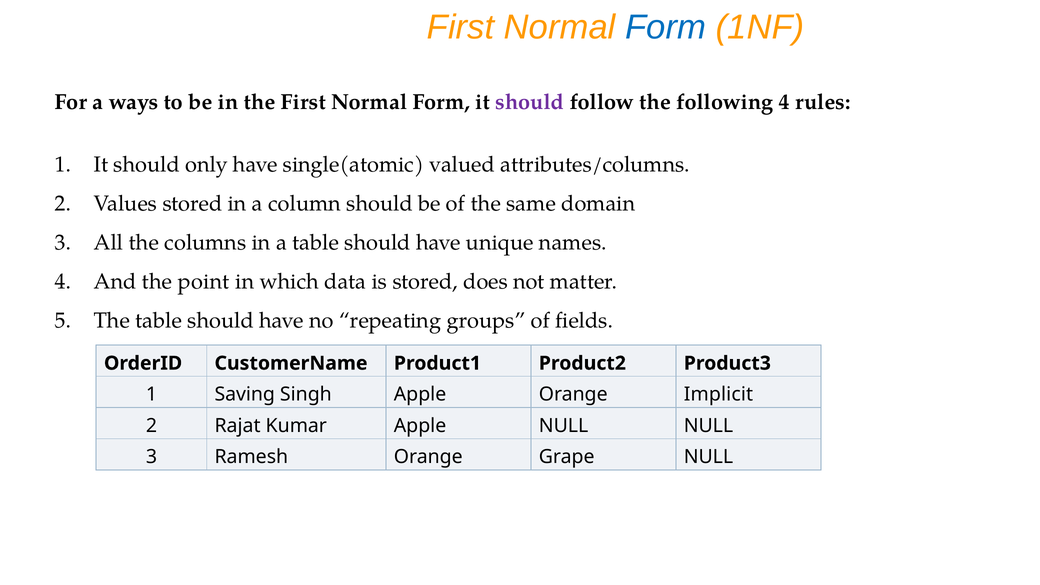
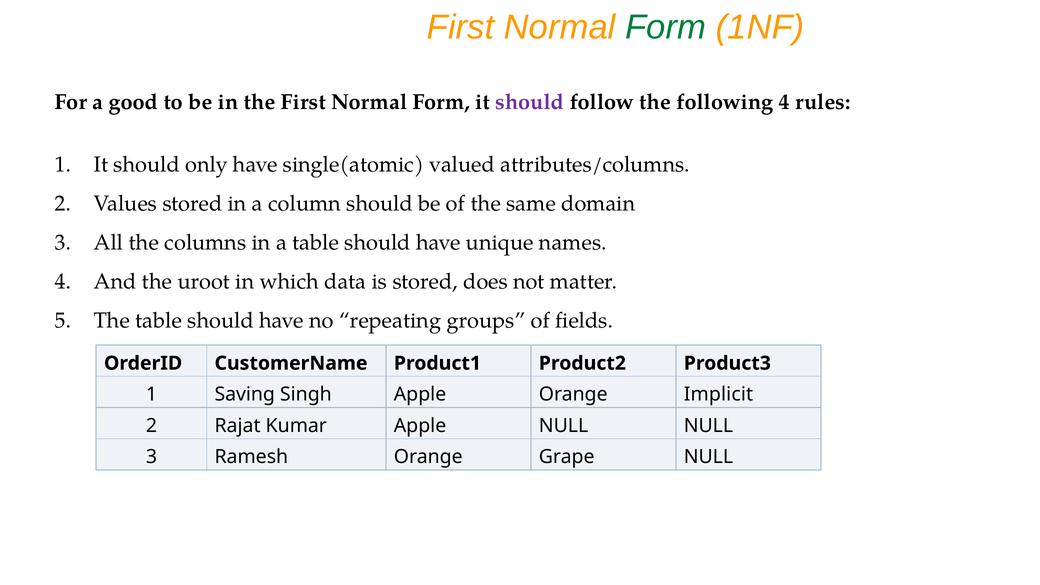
Form at (666, 27) colour: blue -> green
ways: ways -> good
point: point -> uroot
